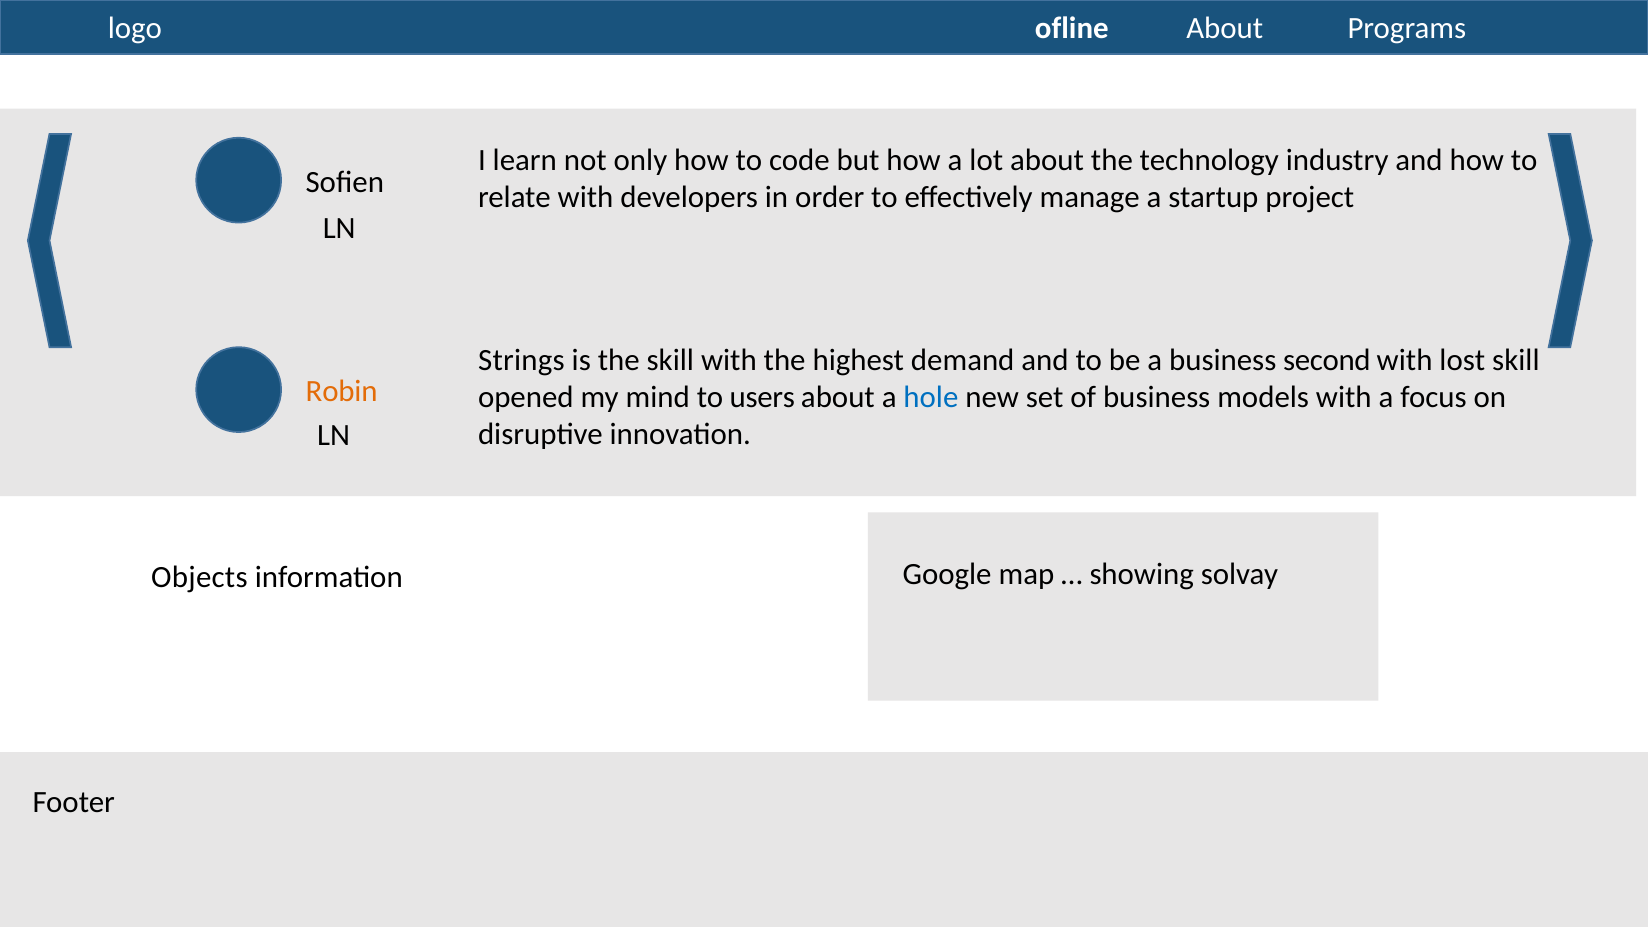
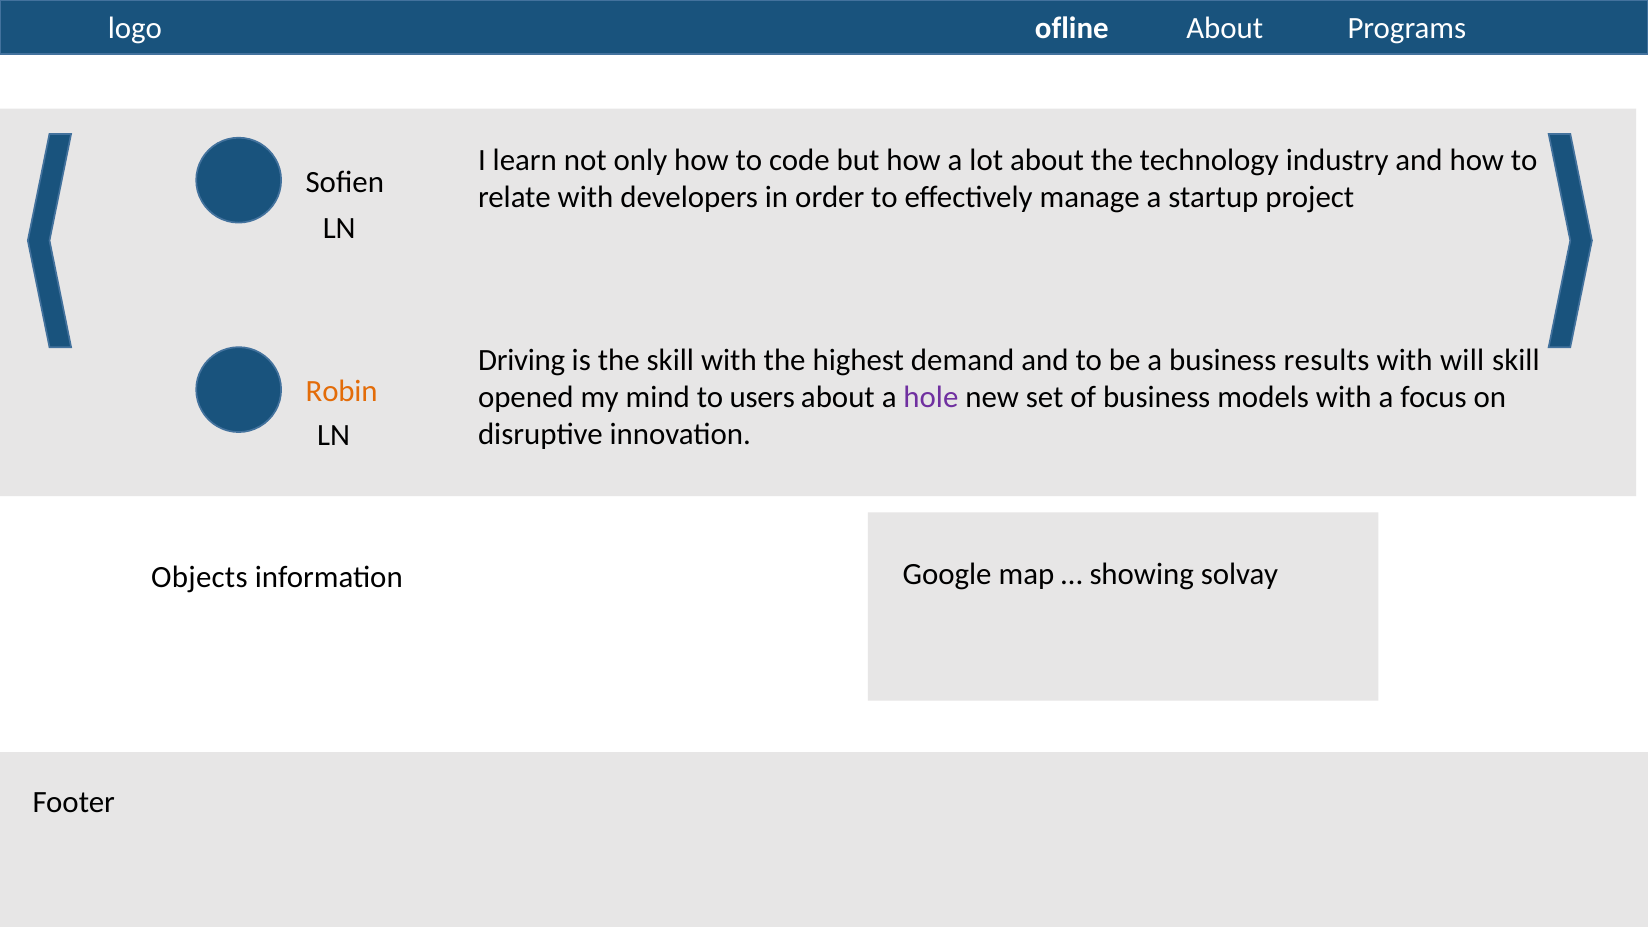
Strings: Strings -> Driving
second: second -> results
lost: lost -> will
hole colour: blue -> purple
